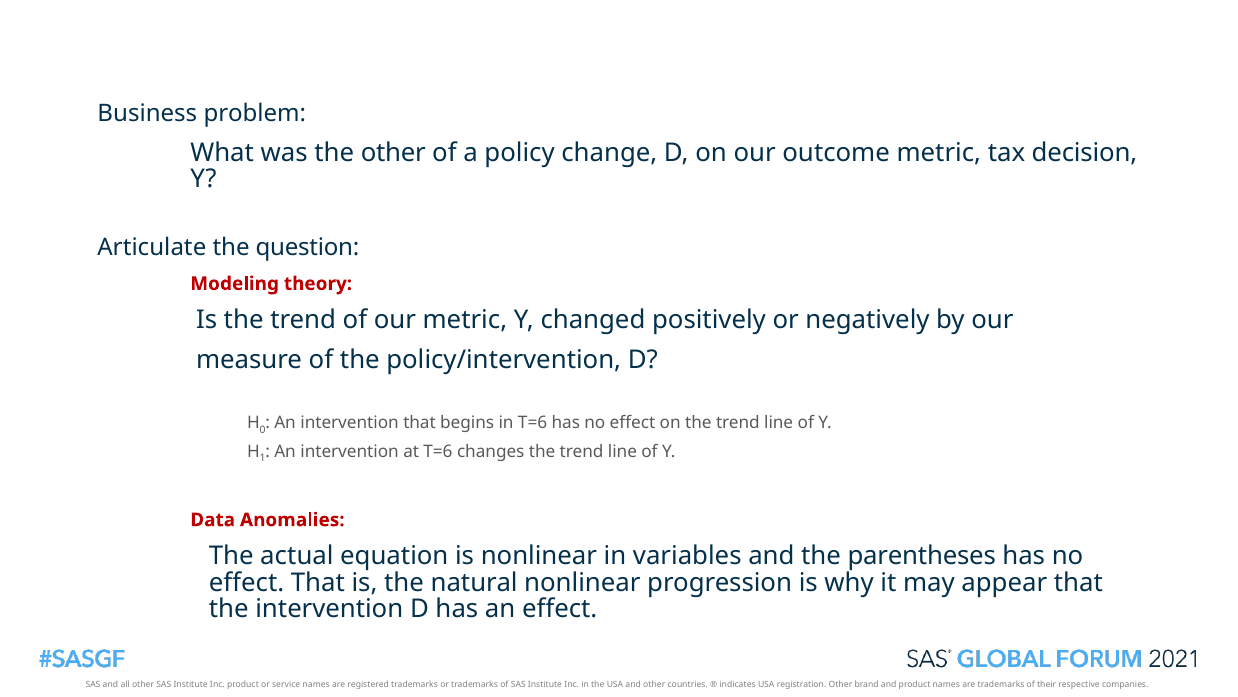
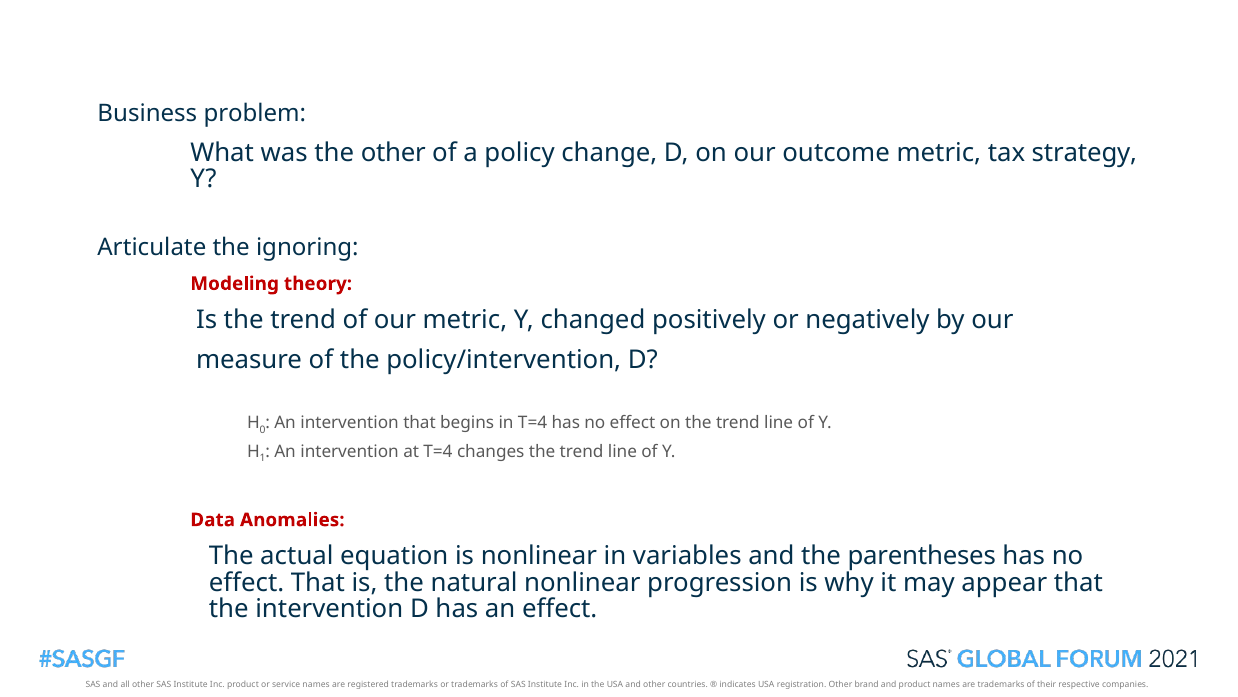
decision: decision -> strategy
question: question -> ignoring
in T=6: T=6 -> T=4
at T=6: T=6 -> T=4
